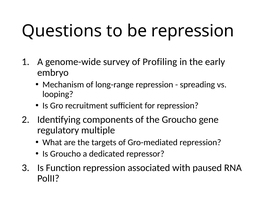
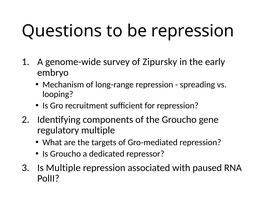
Profiling: Profiling -> Zipursky
Is Function: Function -> Multiple
